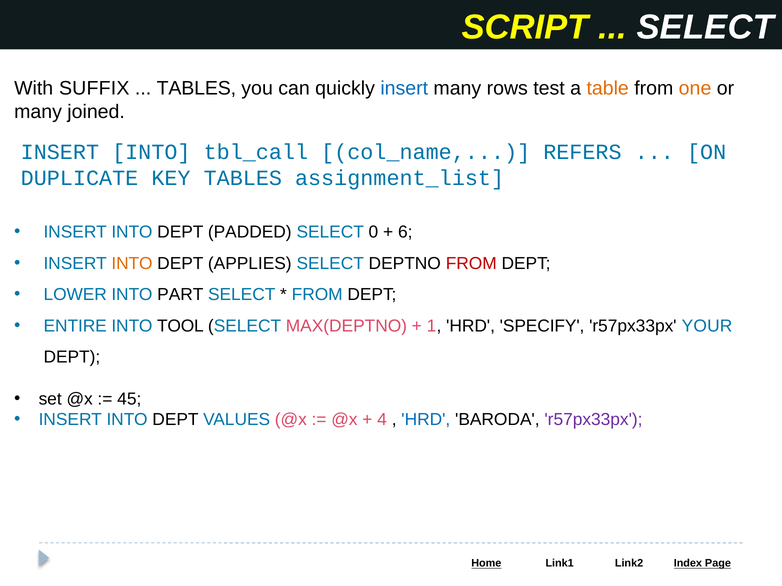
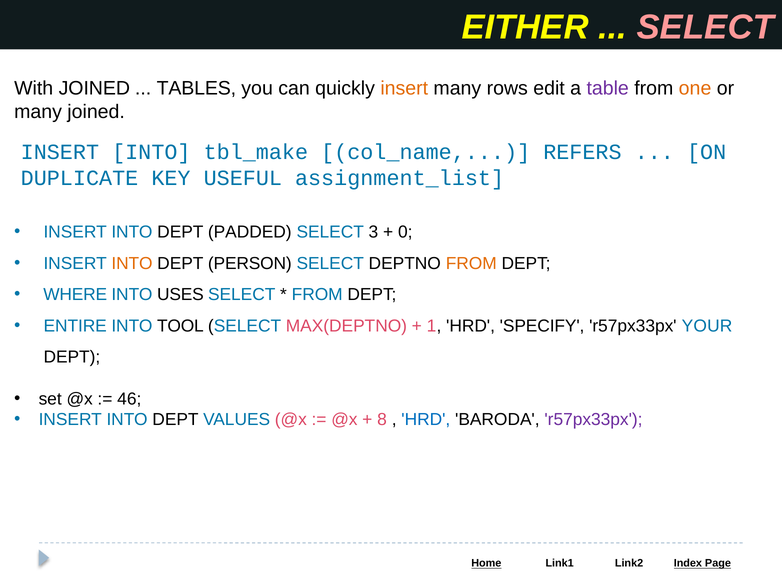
SCRIPT: SCRIPT -> EITHER
SELECT at (705, 27) colour: white -> pink
With SUFFIX: SUFFIX -> JOINED
insert at (404, 89) colour: blue -> orange
test: test -> edit
table colour: orange -> purple
tbl_call: tbl_call -> tbl_make
KEY TABLES: TABLES -> USEFUL
0: 0 -> 3
6: 6 -> 0
APPLIES: APPLIES -> PERSON
FROM at (471, 264) colour: red -> orange
LOWER: LOWER -> WHERE
PART: PART -> USES
45: 45 -> 46
4: 4 -> 8
